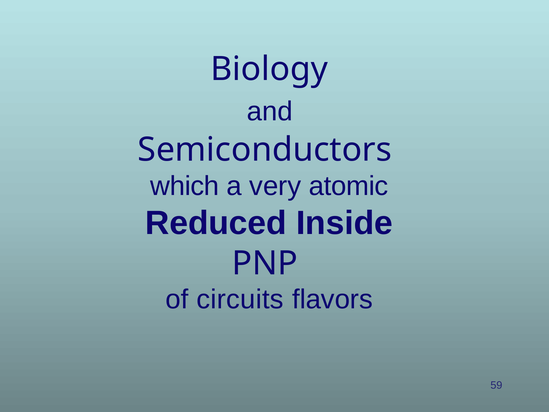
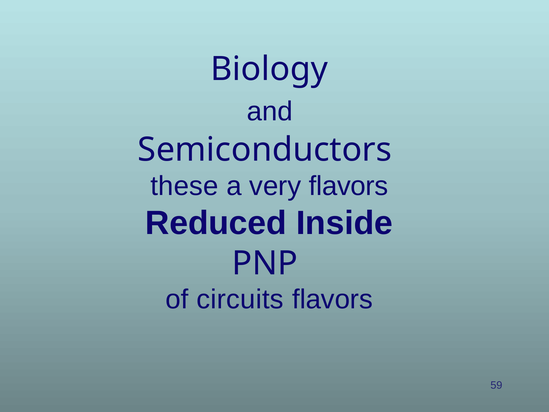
which: which -> these
very atomic: atomic -> flavors
